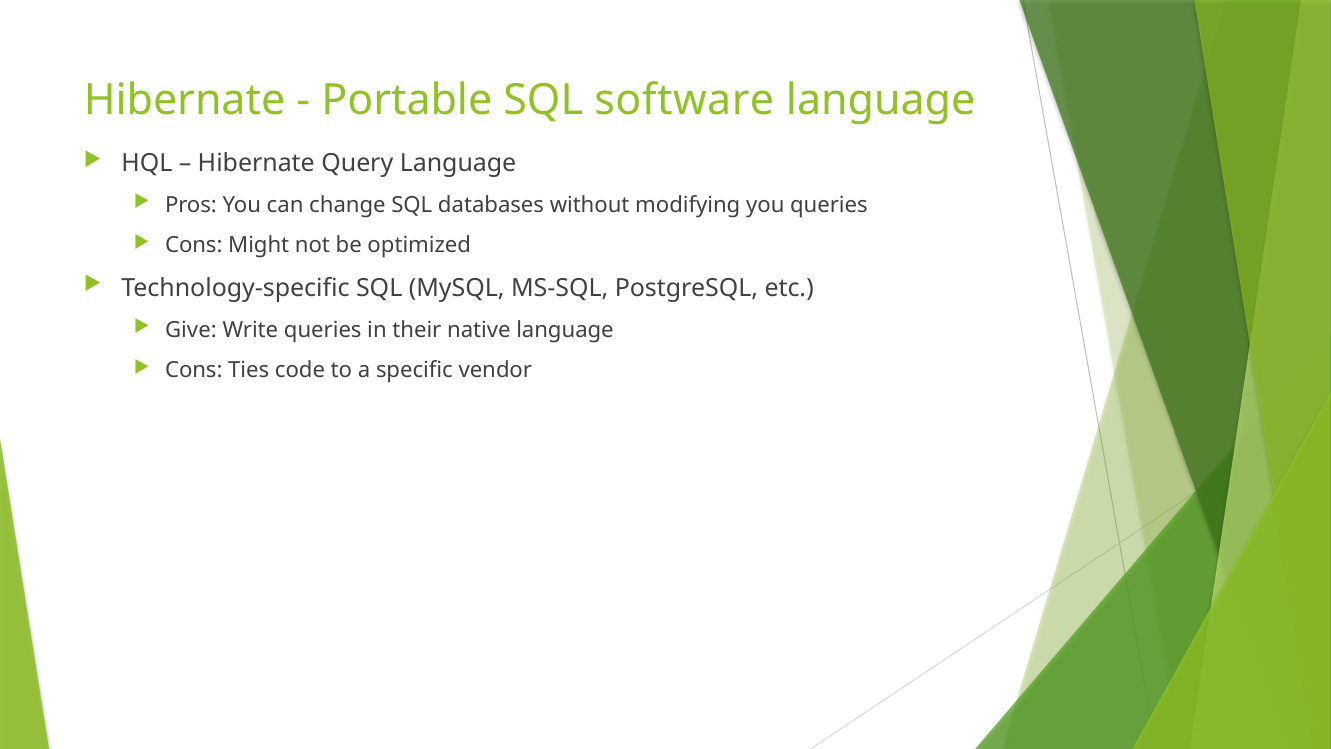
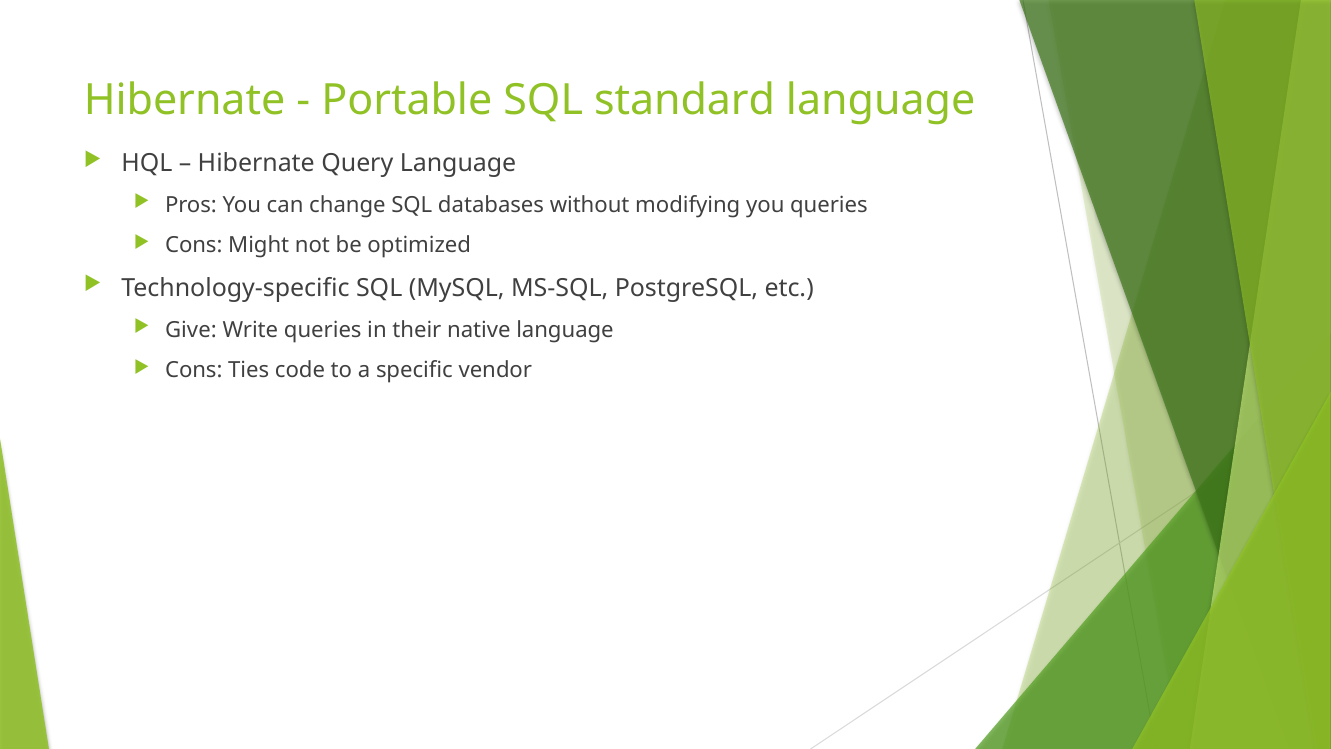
software: software -> standard
